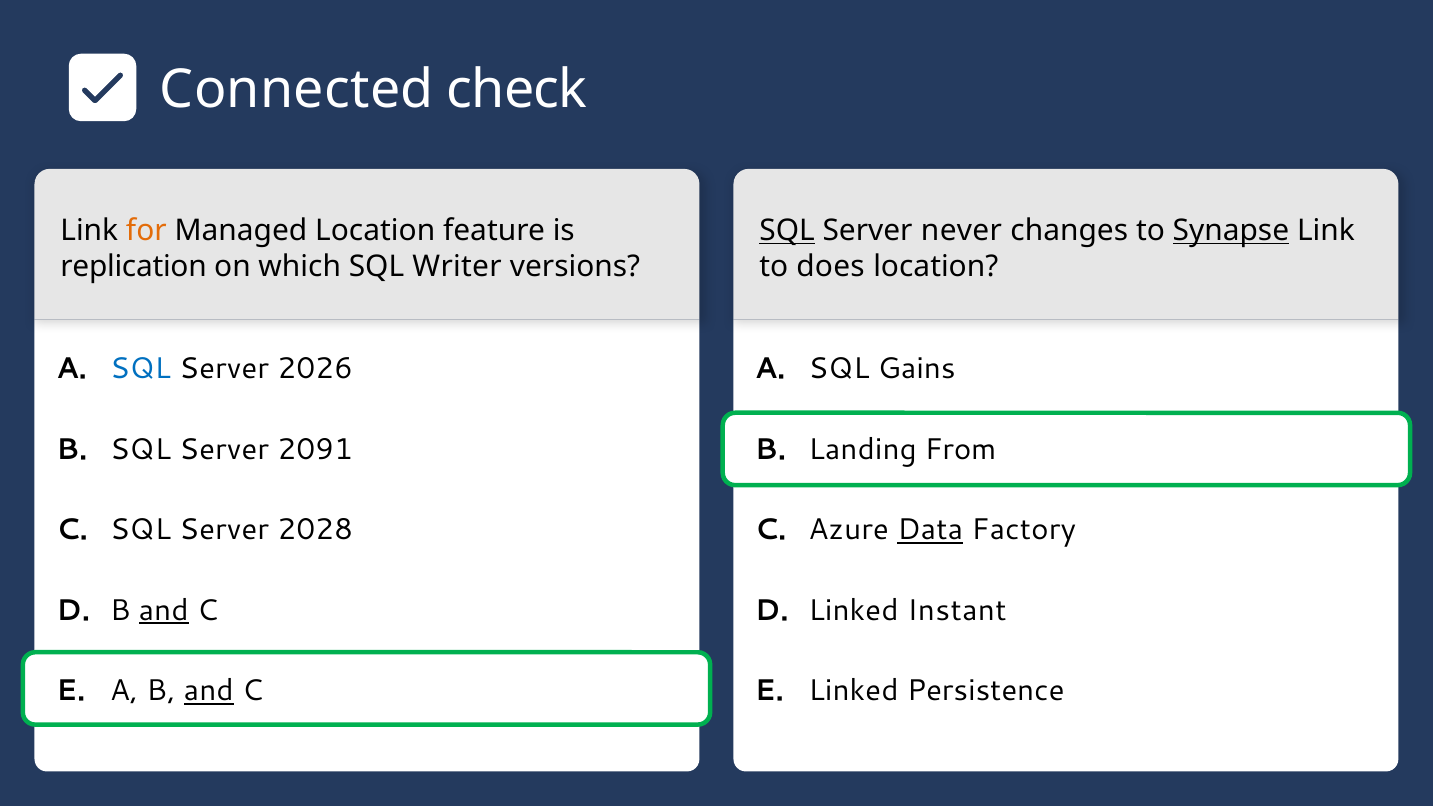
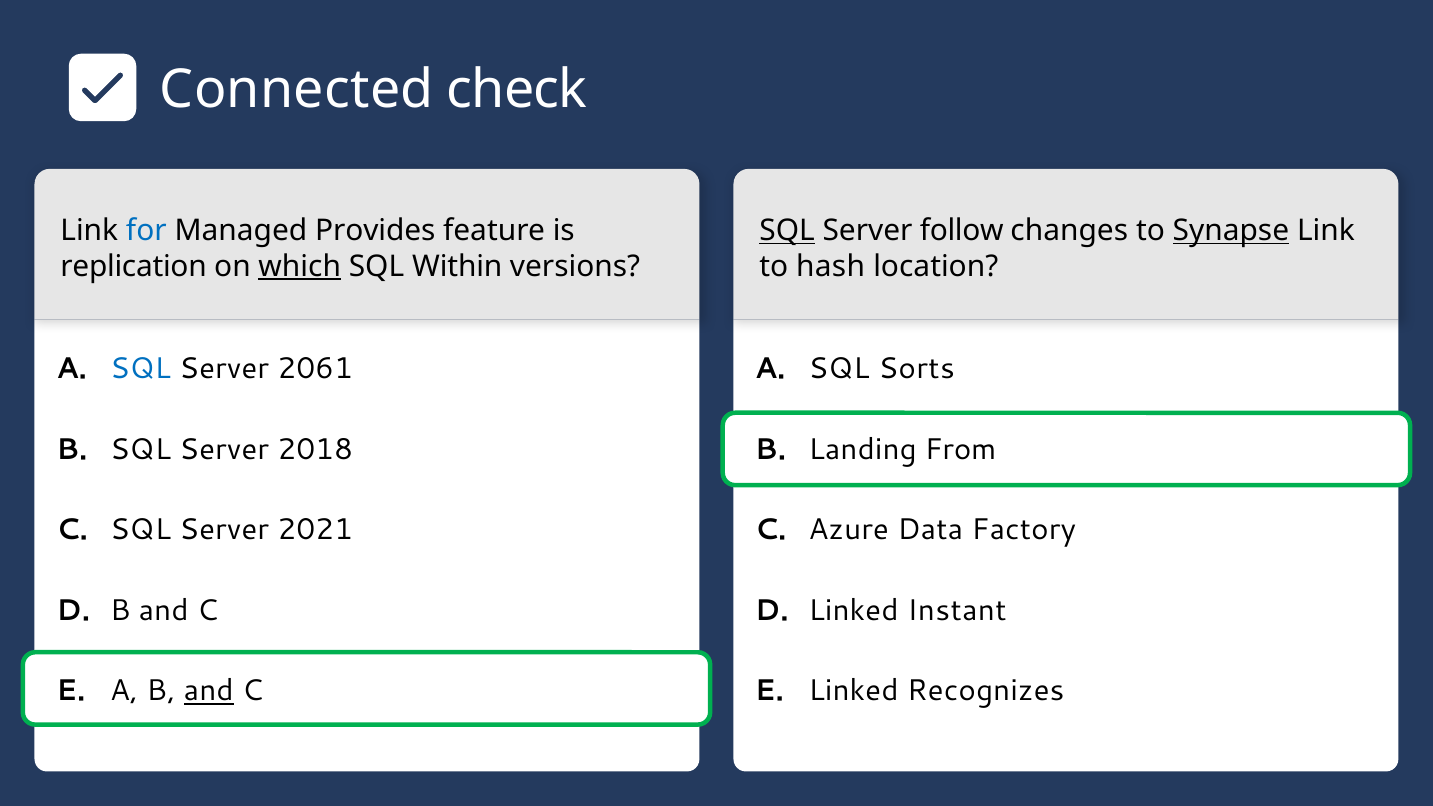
for colour: orange -> blue
Managed Location: Location -> Provides
never: never -> follow
which underline: none -> present
Writer: Writer -> Within
does: does -> hash
2026: 2026 -> 2061
Gains: Gains -> Sorts
2091: 2091 -> 2018
2028: 2028 -> 2021
Data underline: present -> none
and at (164, 610) underline: present -> none
Persistence: Persistence -> Recognizes
